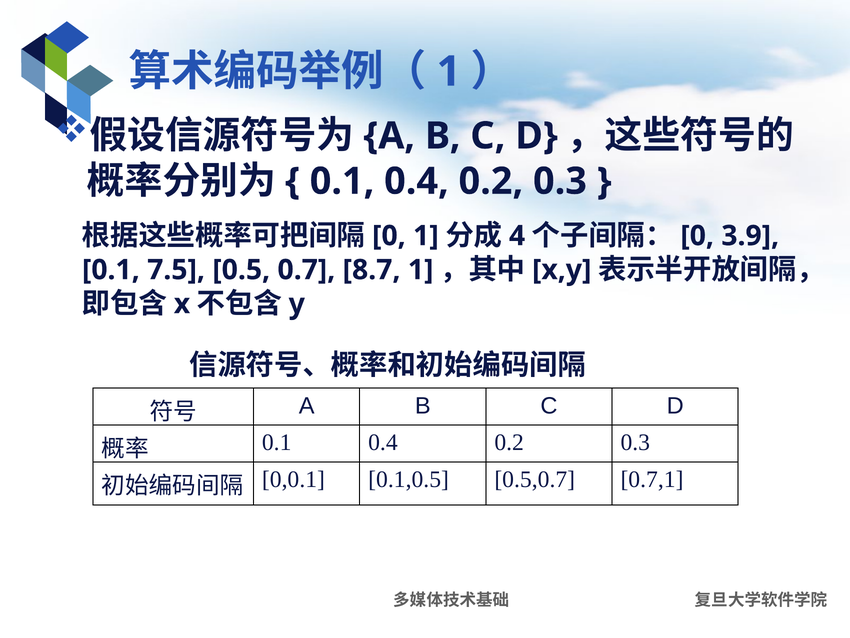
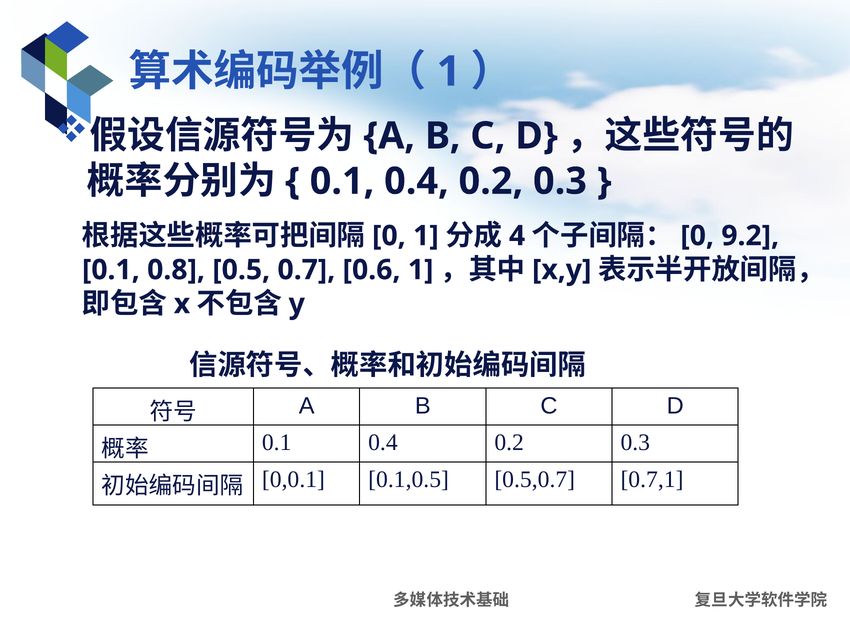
3.9: 3.9 -> 9.2
7.5: 7.5 -> 0.8
8.7: 8.7 -> 0.6
